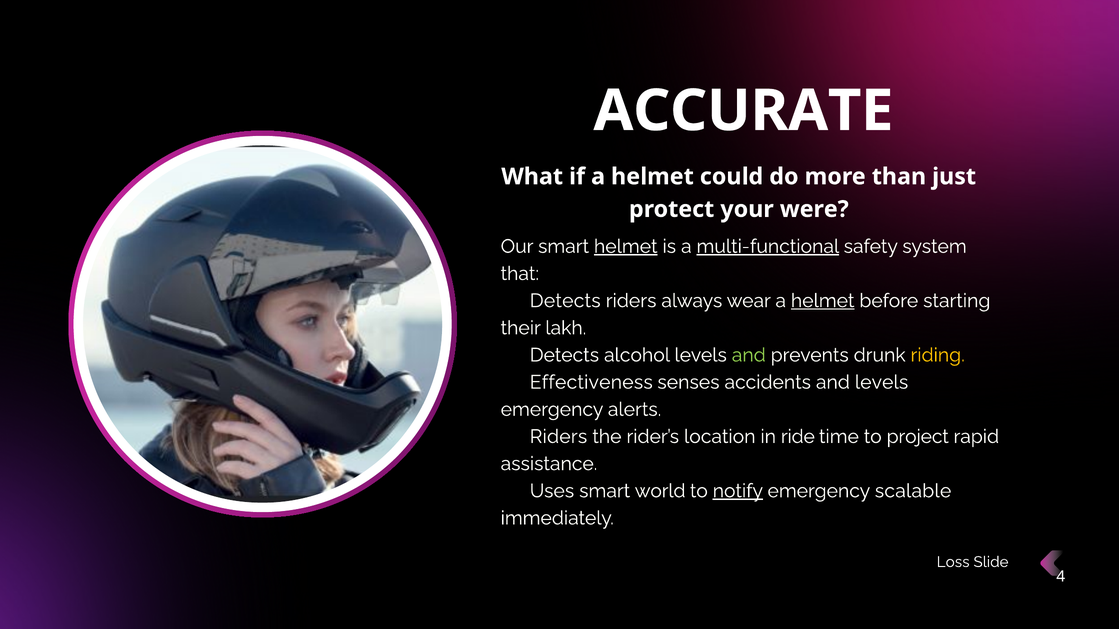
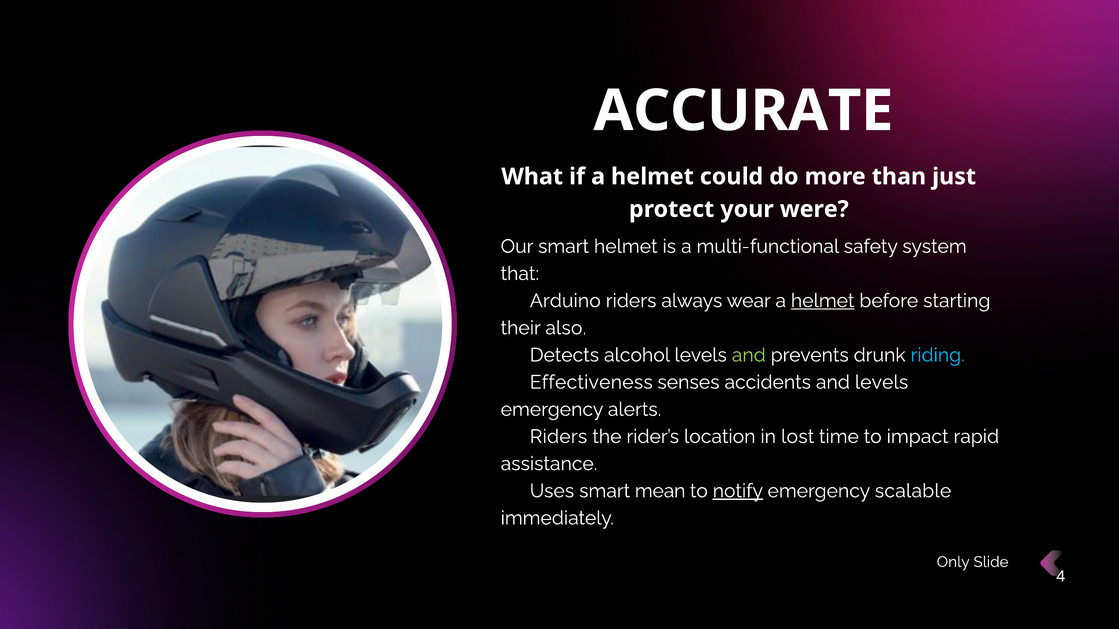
helmet at (626, 247) underline: present -> none
multi-functional underline: present -> none
Detects at (565, 301): Detects -> Arduino
lakh: lakh -> also
riding colour: yellow -> light blue
ride: ride -> lost
project: project -> impact
world: world -> mean
Loss: Loss -> Only
